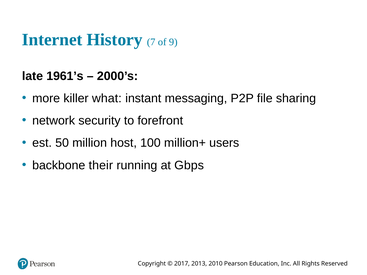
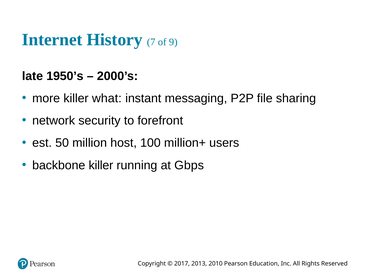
1961’s: 1961’s -> 1950’s
backbone their: their -> killer
